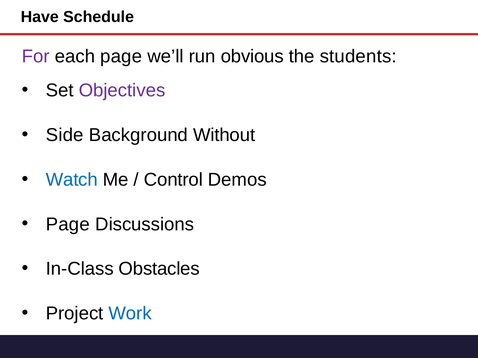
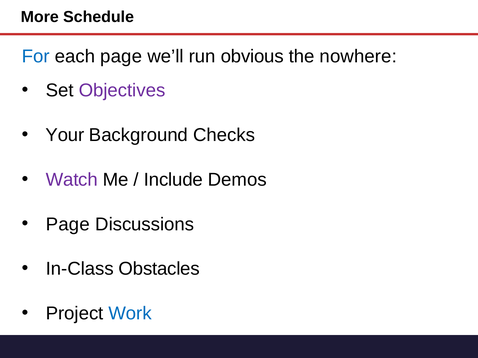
Have: Have -> More
For colour: purple -> blue
students: students -> nowhere
Side: Side -> Your
Without: Without -> Checks
Watch colour: blue -> purple
Control: Control -> Include
